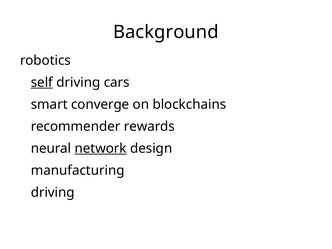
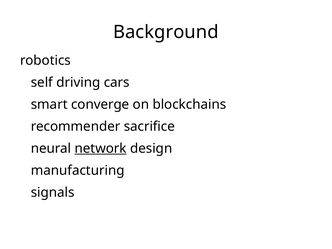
self underline: present -> none
rewards: rewards -> sacrifice
driving at (53, 192): driving -> signals
